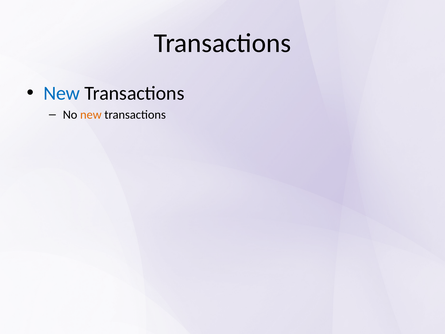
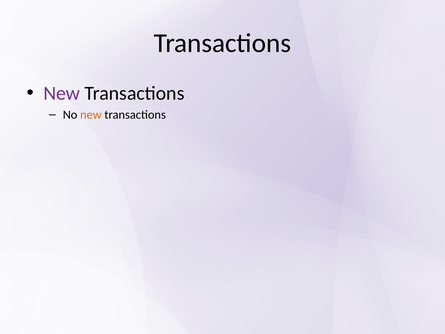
New at (62, 93) colour: blue -> purple
